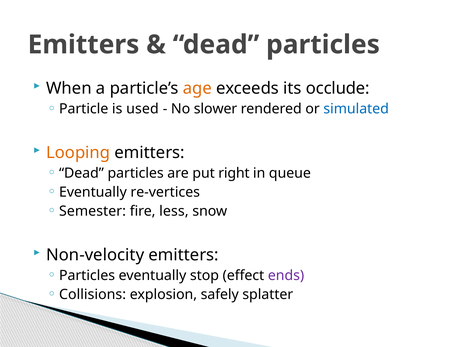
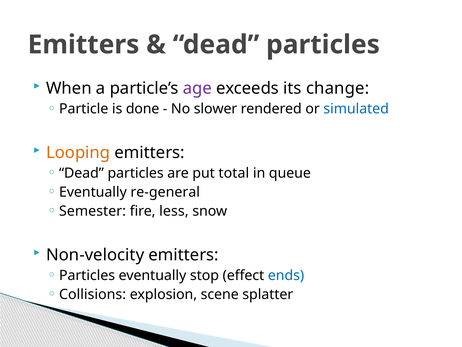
age colour: orange -> purple
occlude: occlude -> change
used: used -> done
right: right -> total
re-vertices: re-vertices -> re-general
ends colour: purple -> blue
safely: safely -> scene
